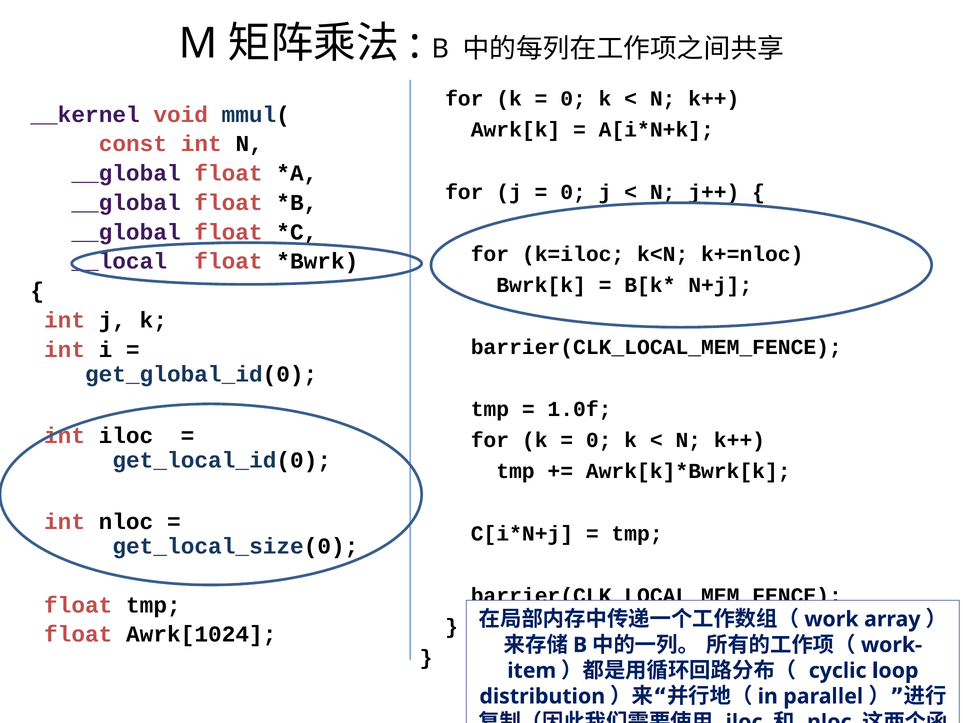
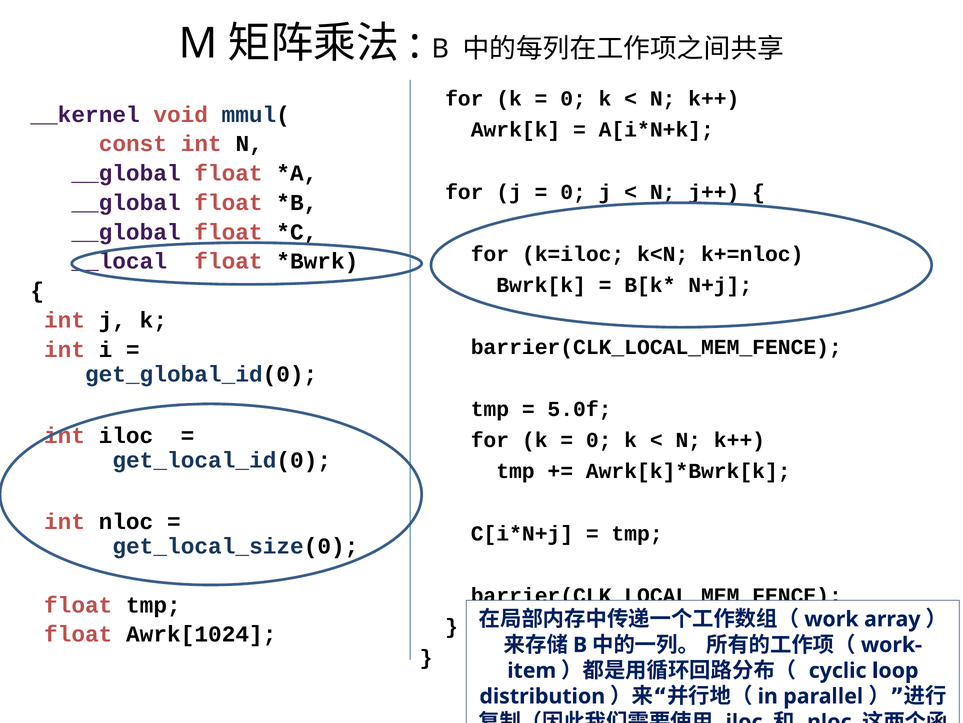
1.0f: 1.0f -> 5.0f
